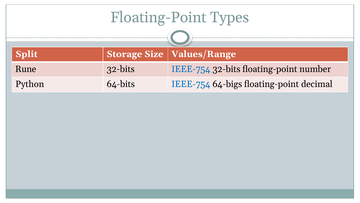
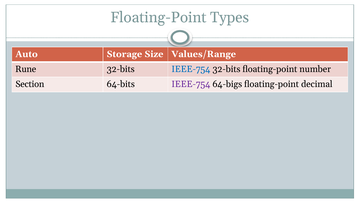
Split: Split -> Auto
Python: Python -> Section
IEEE-754 at (191, 84) colour: blue -> purple
